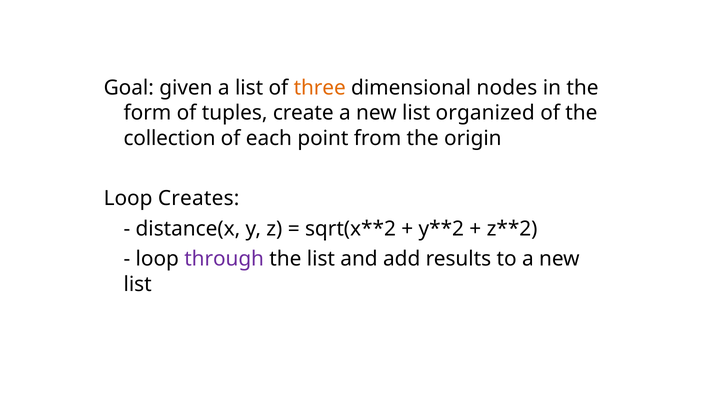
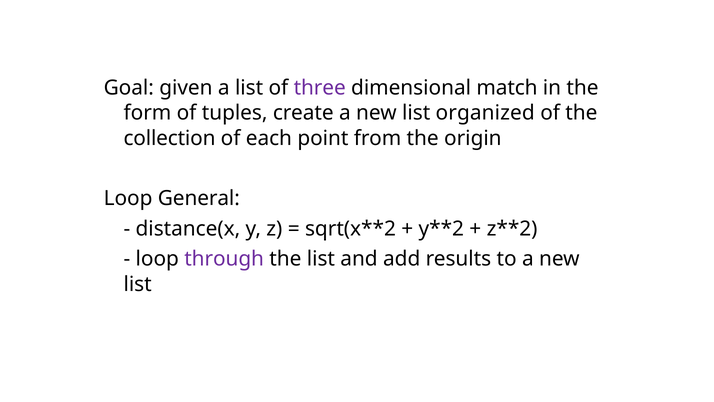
three colour: orange -> purple
nodes: nodes -> match
Creates: Creates -> General
